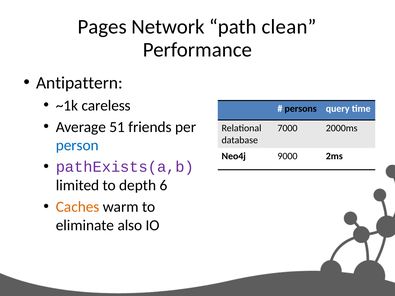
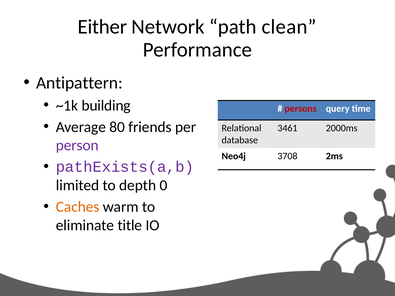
Pages: Pages -> Either
careless: careless -> building
persons colour: black -> red
51: 51 -> 80
7000: 7000 -> 3461
person colour: blue -> purple
9000: 9000 -> 3708
6: 6 -> 0
also: also -> title
